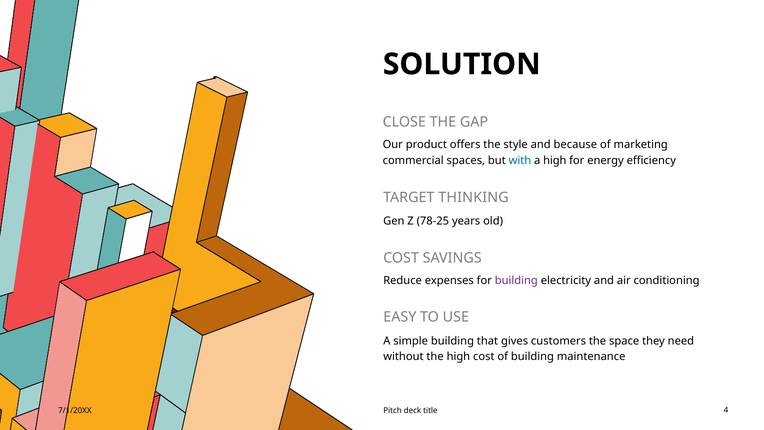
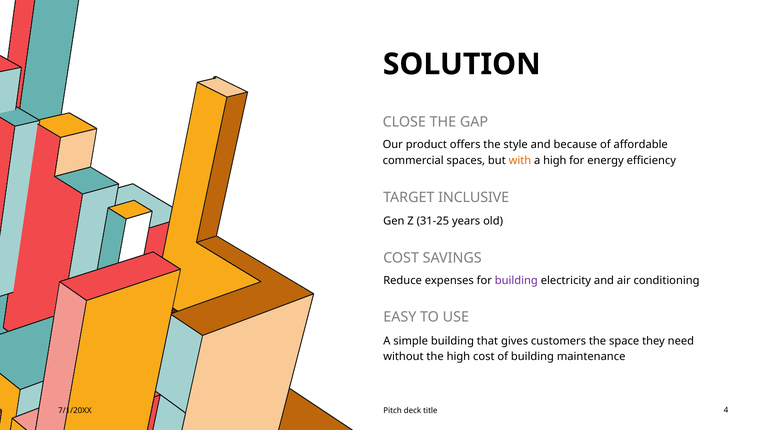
marketing: marketing -> affordable
with colour: blue -> orange
THINKING: THINKING -> INCLUSIVE
78-25: 78-25 -> 31-25
